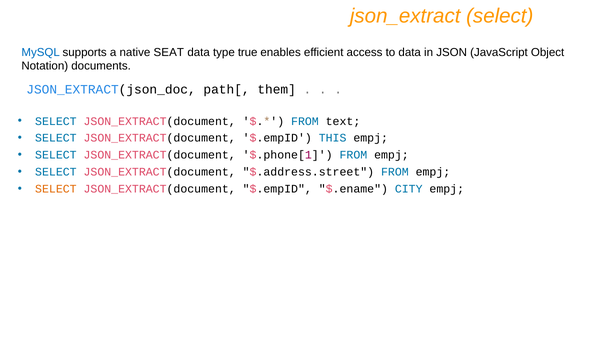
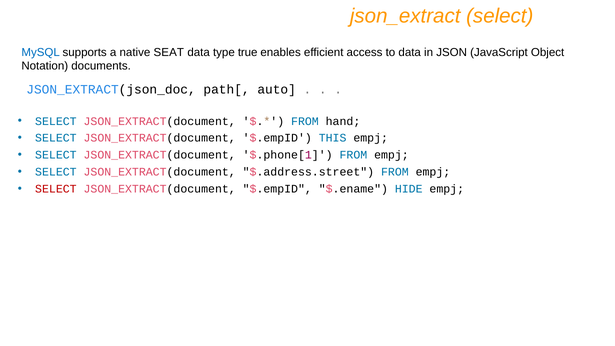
them: them -> auto
text: text -> hand
SELECT at (56, 189) colour: orange -> red
CITY: CITY -> HIDE
